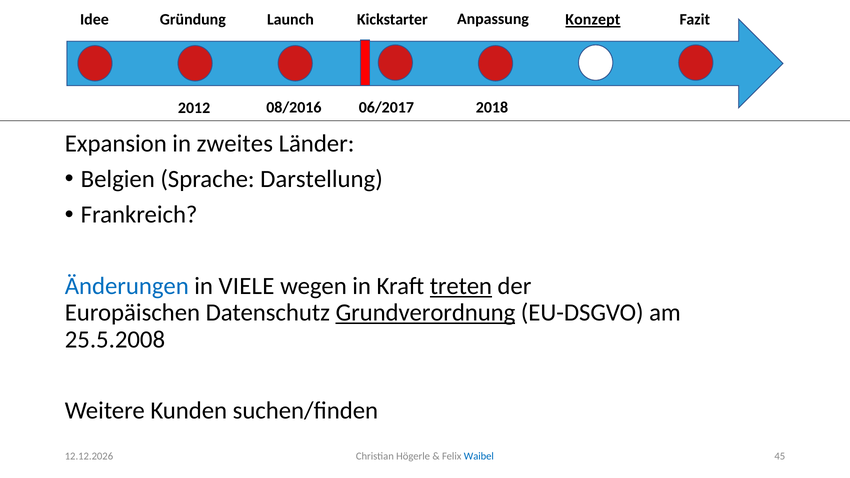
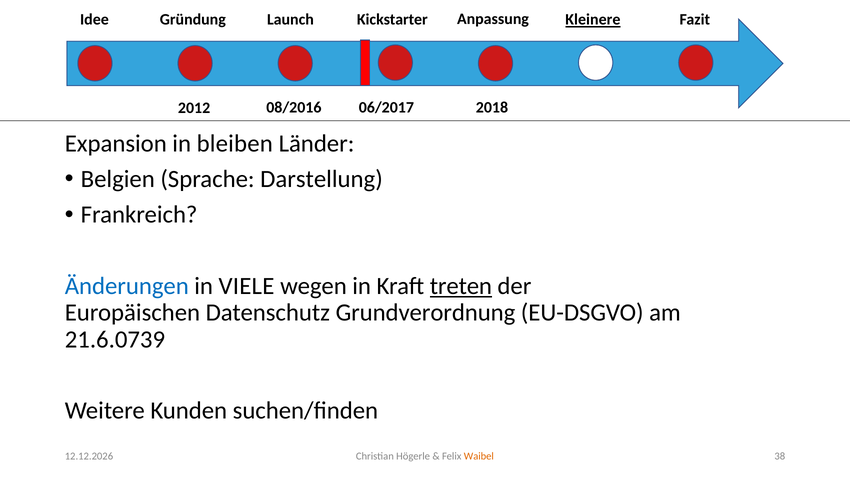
Konzept: Konzept -> Kleinere
zweites: zweites -> bleiben
Grundverordnung underline: present -> none
25.5.2008: 25.5.2008 -> 21.6.0739
45: 45 -> 38
Waibel colour: blue -> orange
